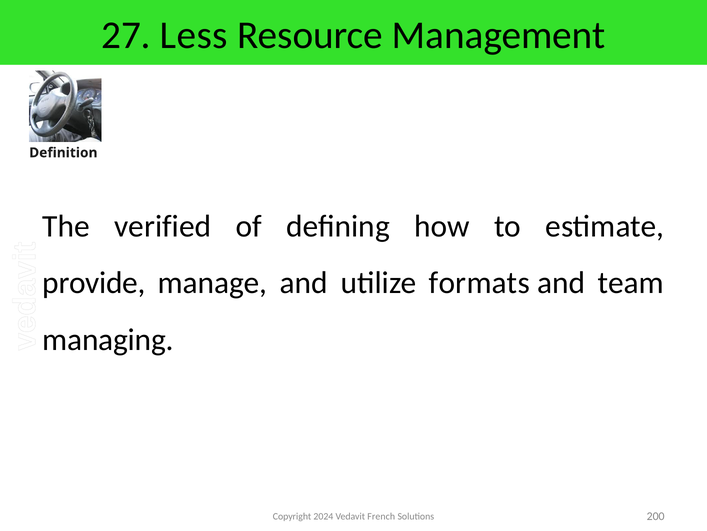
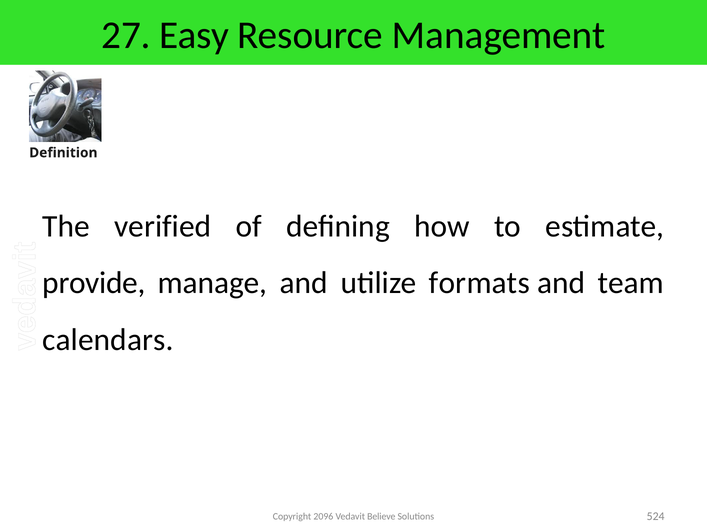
Less: Less -> Easy
managing: managing -> calendars
2024: 2024 -> 2096
French: French -> Believe
200: 200 -> 524
